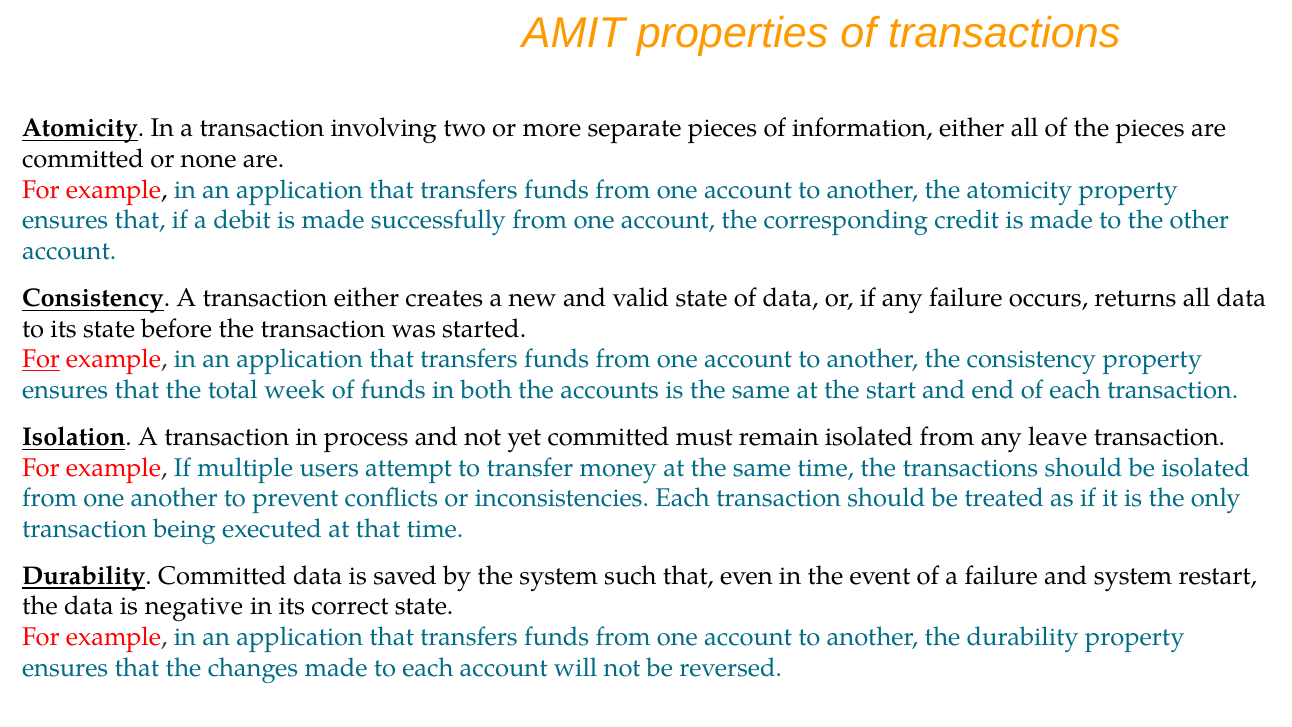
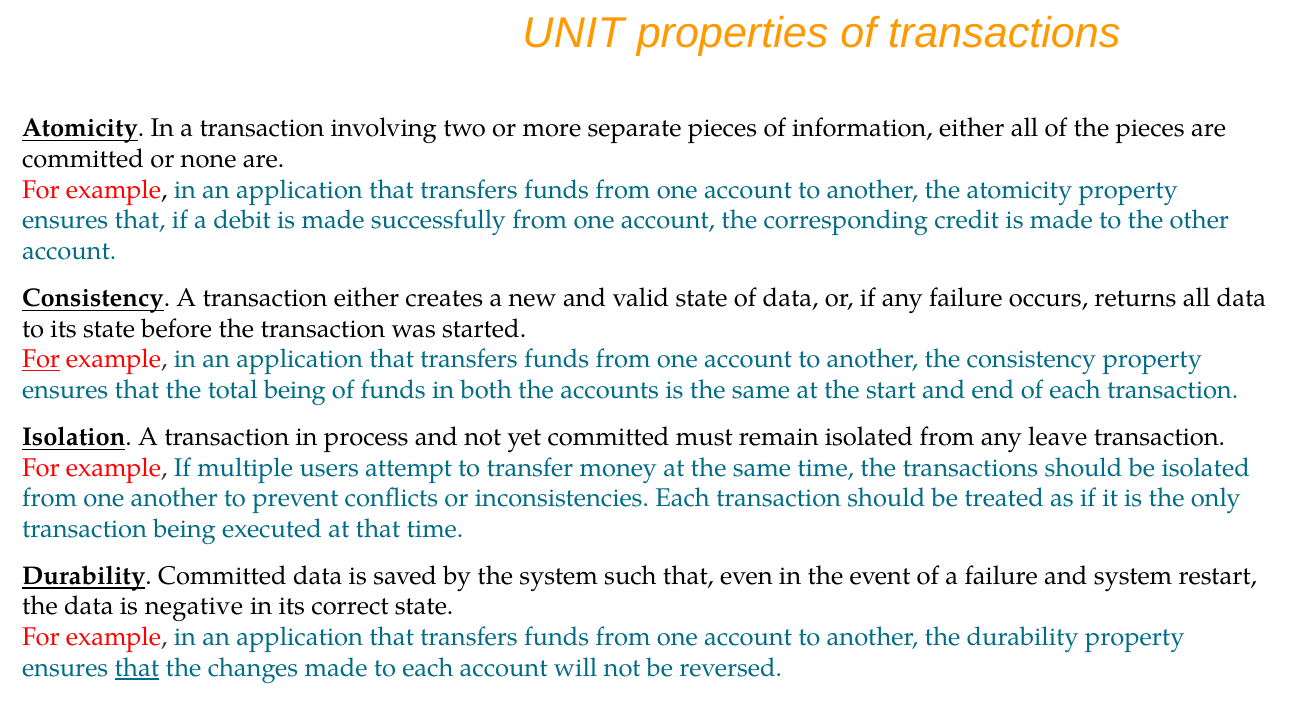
AMIT: AMIT -> UNIT
total week: week -> being
that at (137, 668) underline: none -> present
